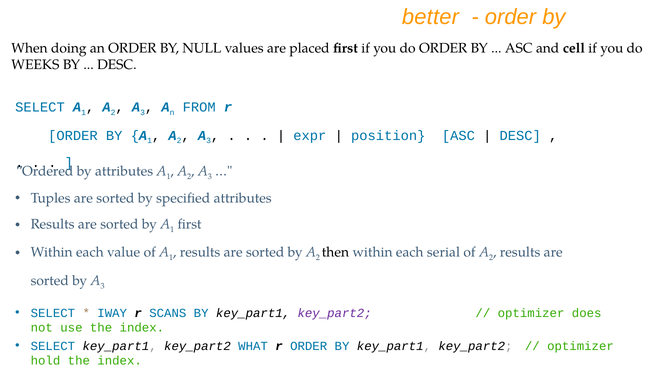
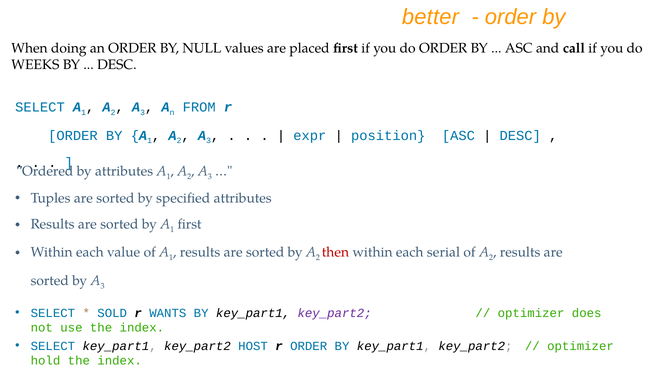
cell: cell -> call
then colour: black -> red
IWAY: IWAY -> SOLD
SCANS: SCANS -> WANTS
WHAT: WHAT -> HOST
